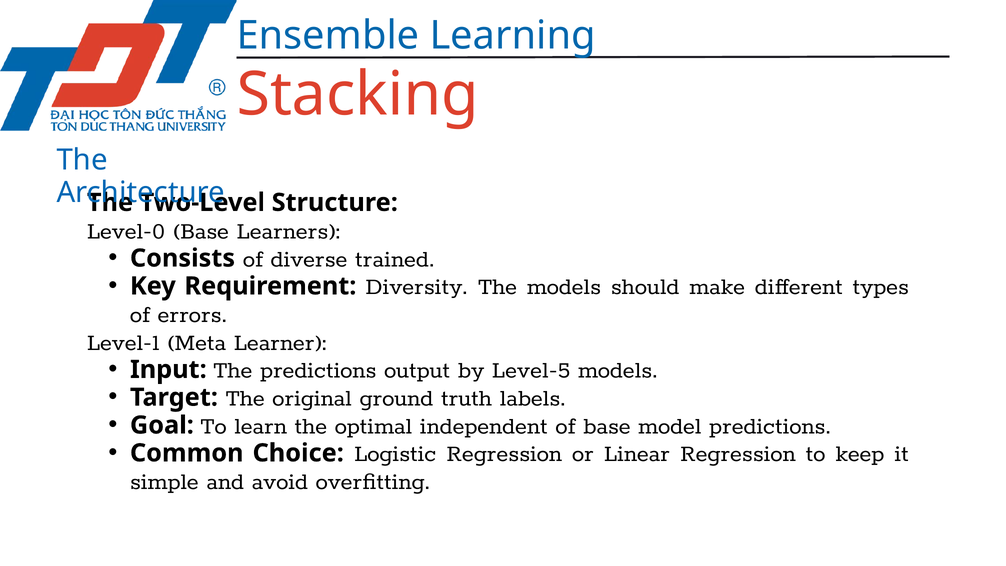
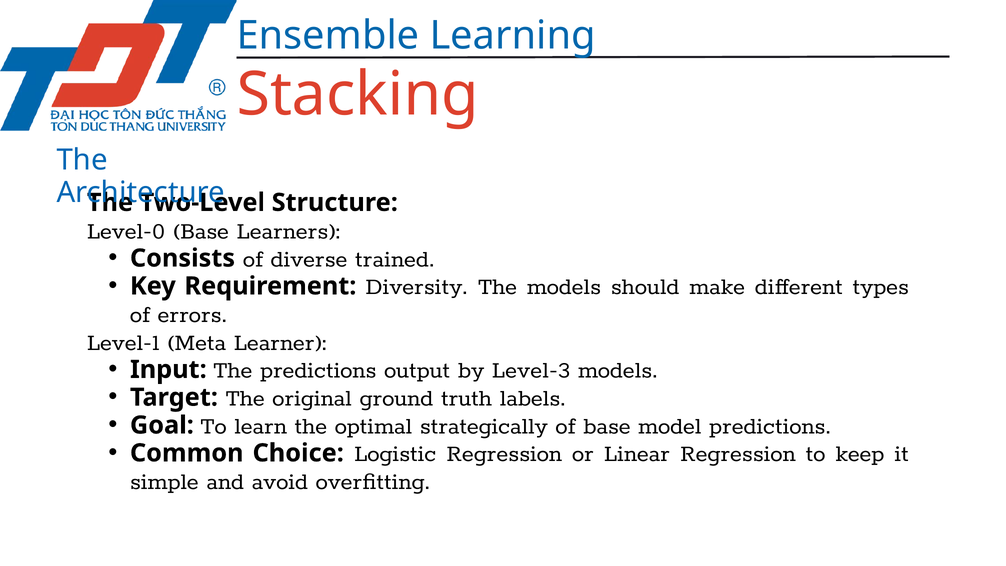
Level-5: Level-5 -> Level-3
independent: independent -> strategically
